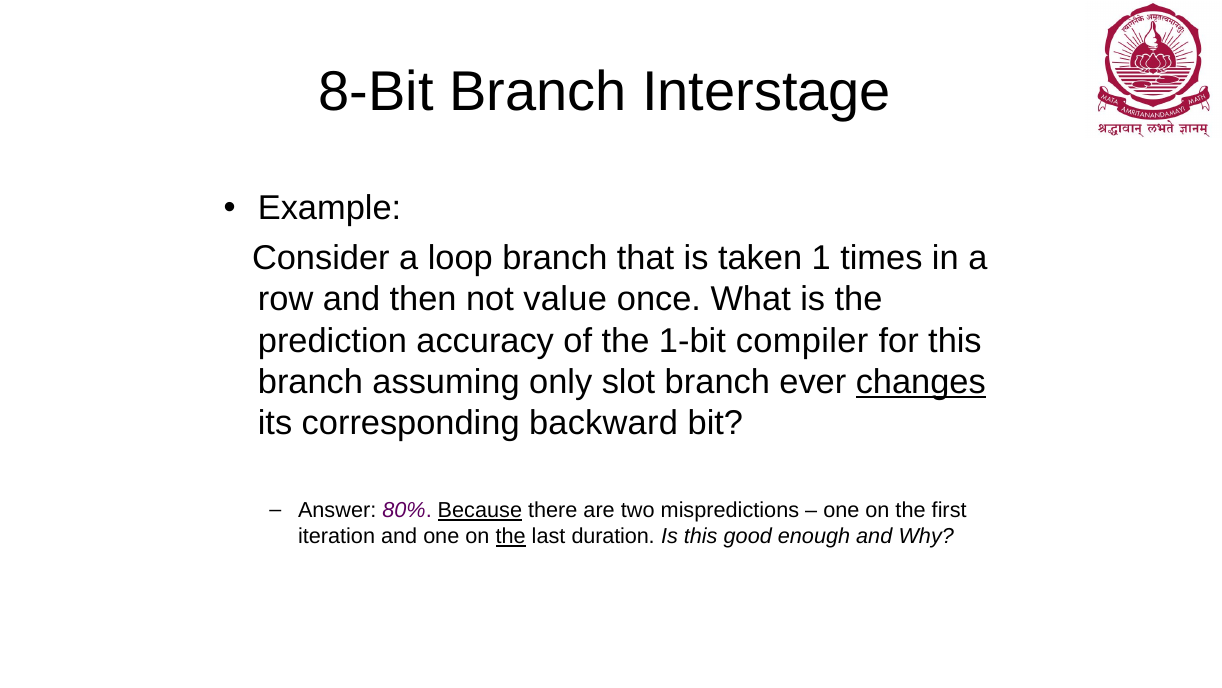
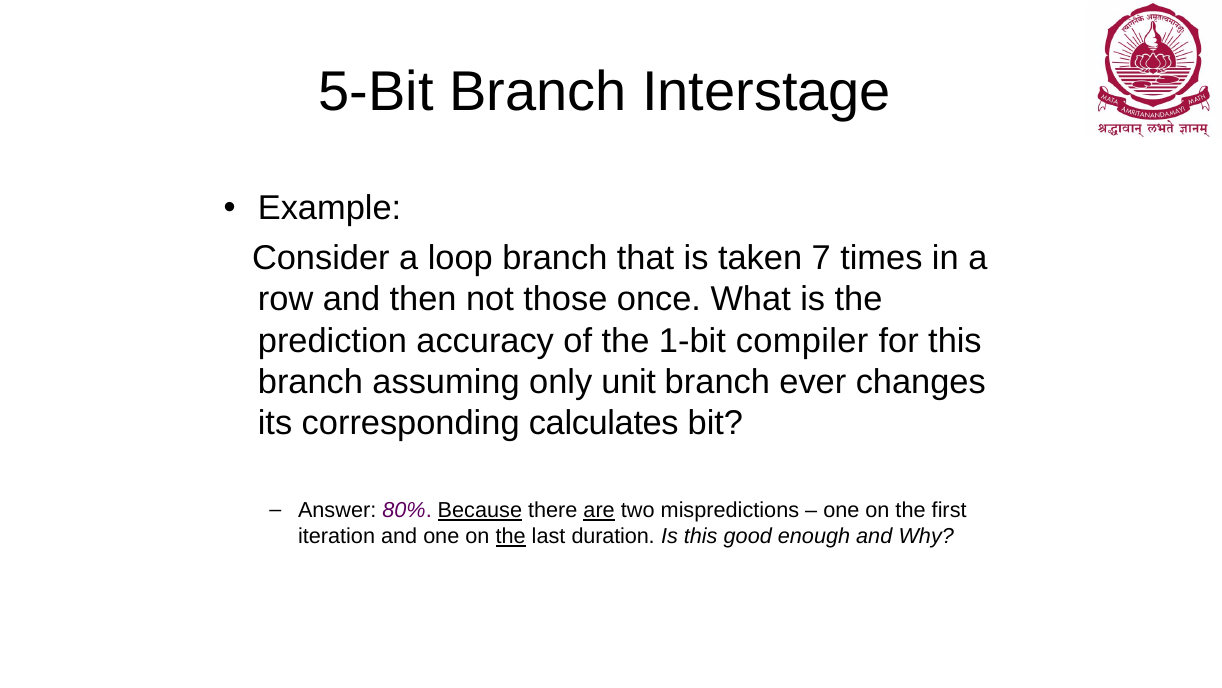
8-Bit: 8-Bit -> 5-Bit
1: 1 -> 7
value: value -> those
slot: slot -> unit
changes underline: present -> none
backward: backward -> calculates
are underline: none -> present
